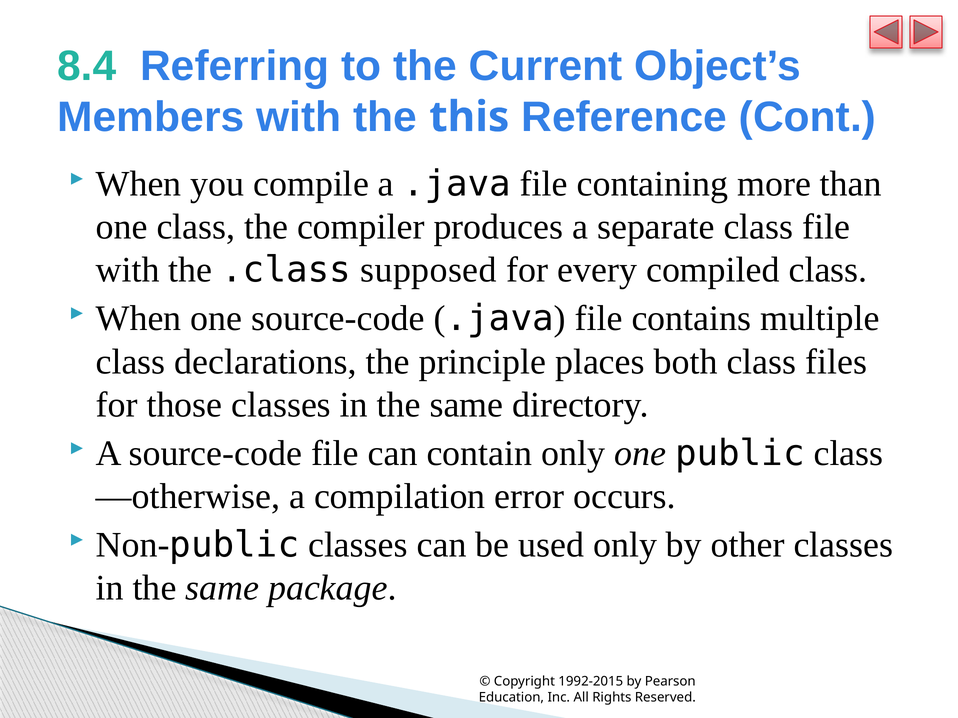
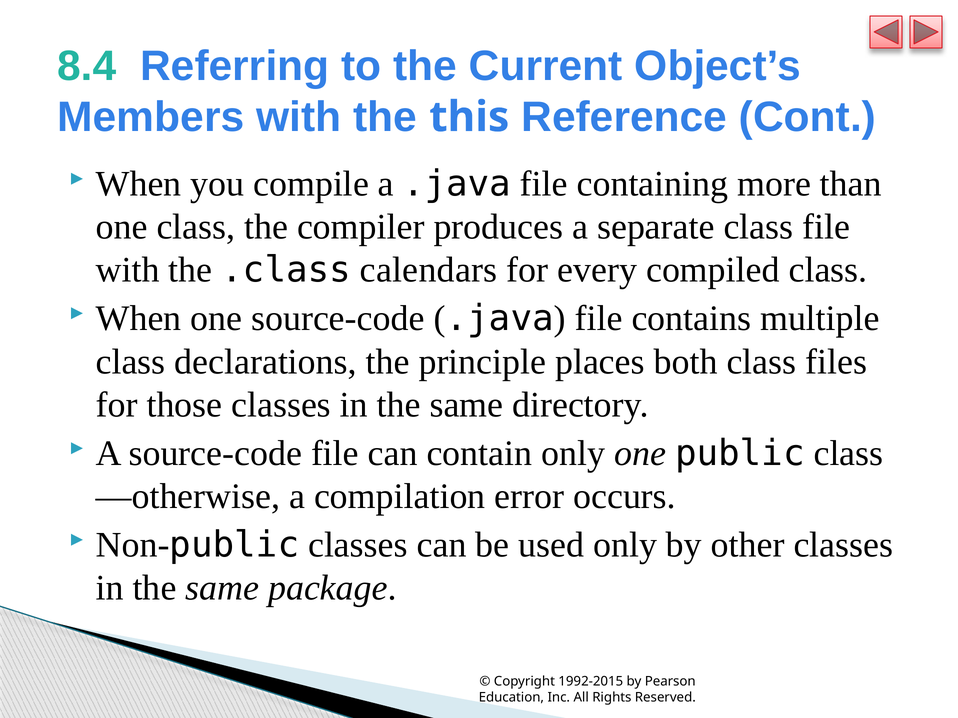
supposed: supposed -> calendars
